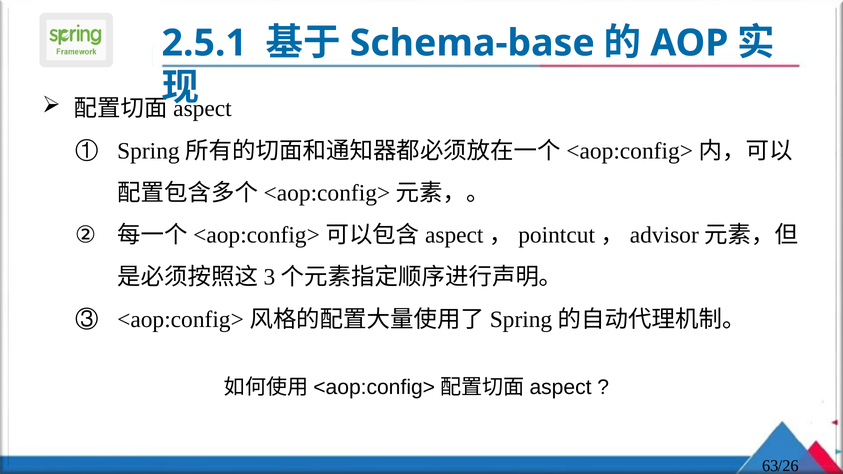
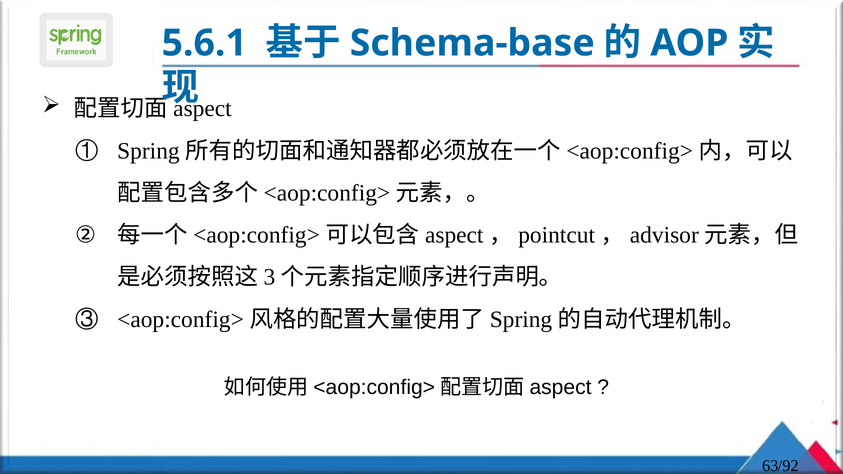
2.5.1: 2.5.1 -> 5.6.1
/26: /26 -> /92
